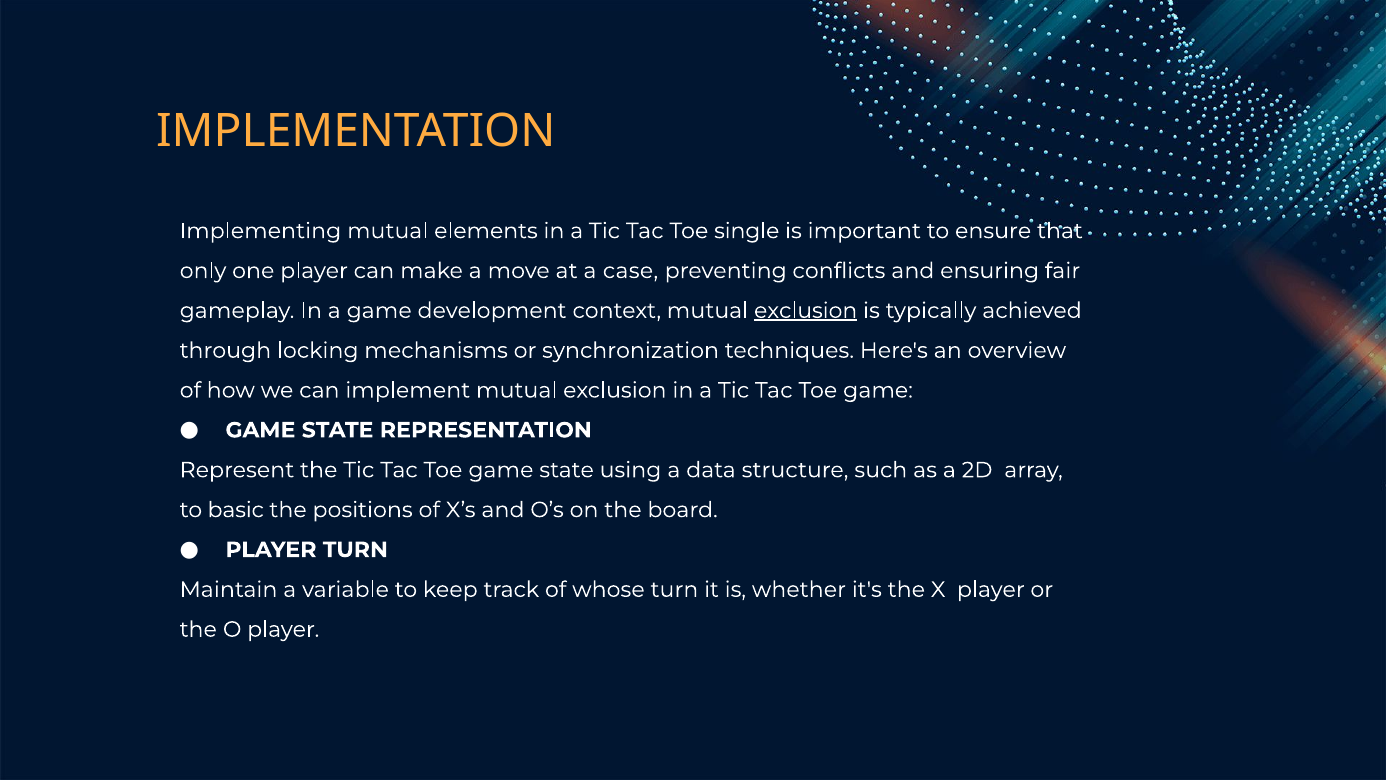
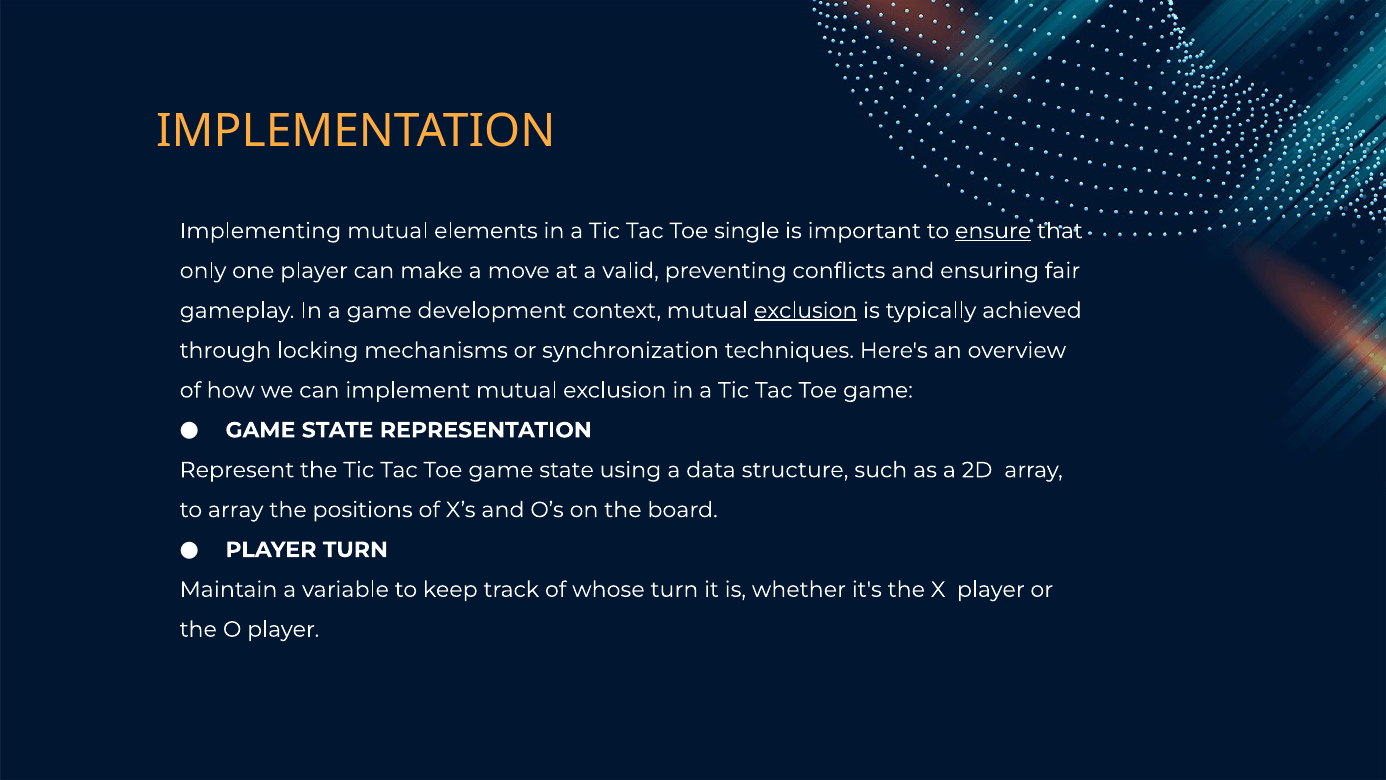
ensure underline: none -> present
case: case -> valid
to basic: basic -> array
